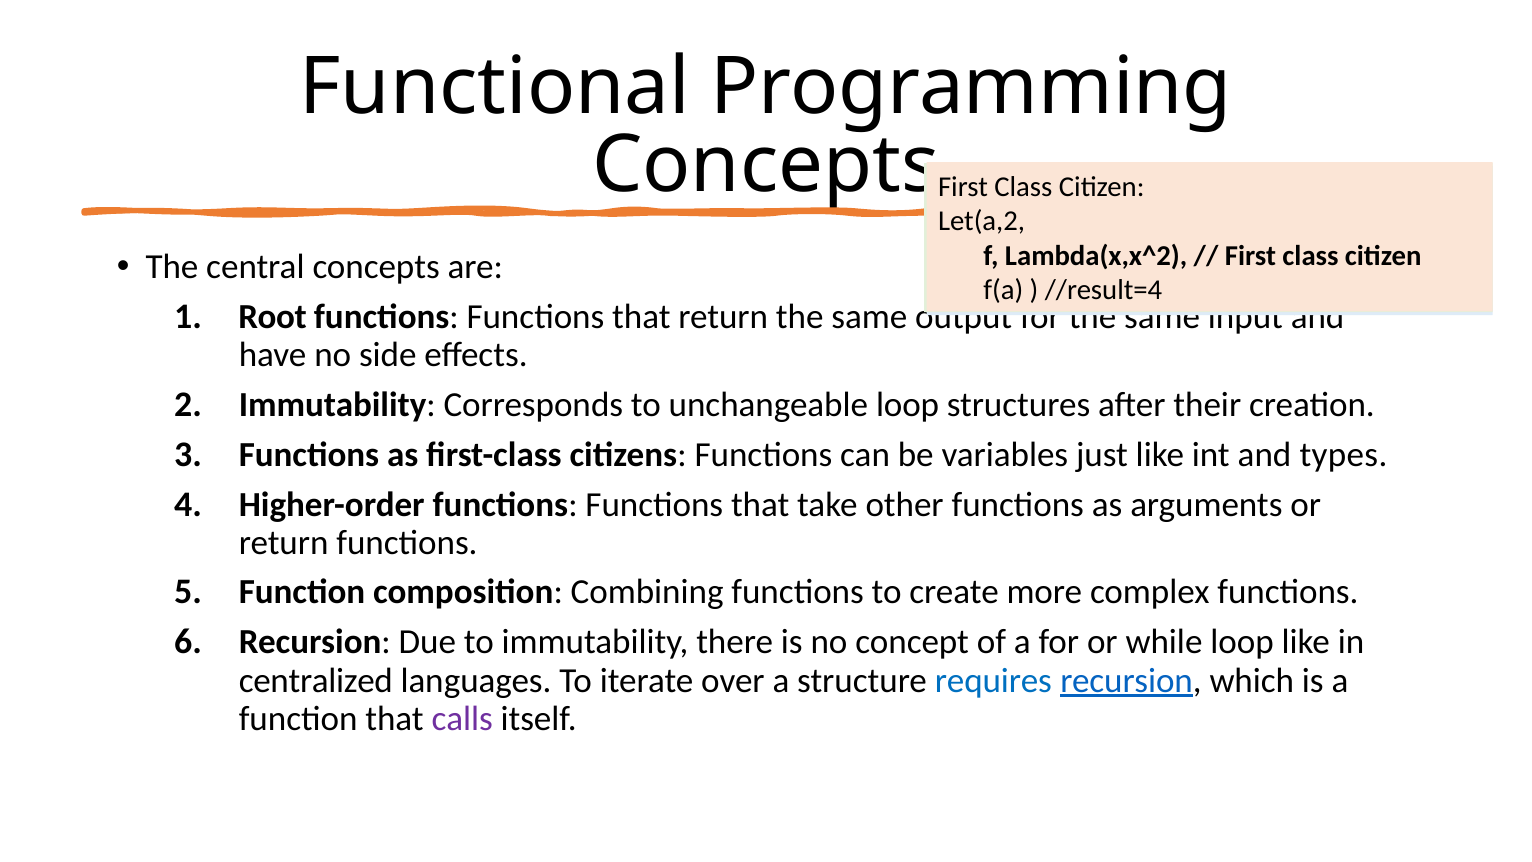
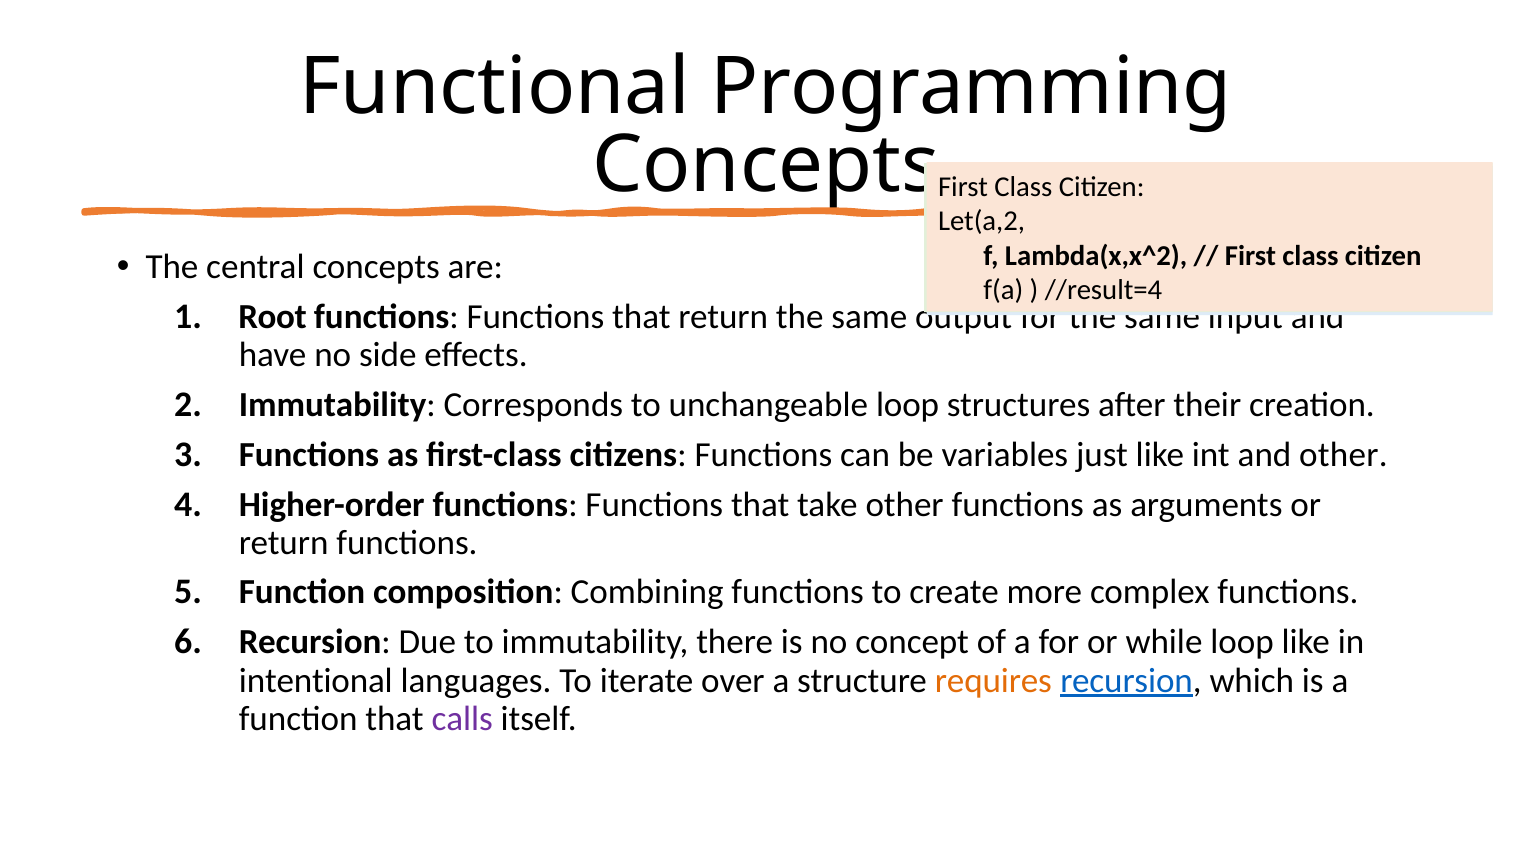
and types: types -> other
centralized: centralized -> intentional
requires colour: blue -> orange
